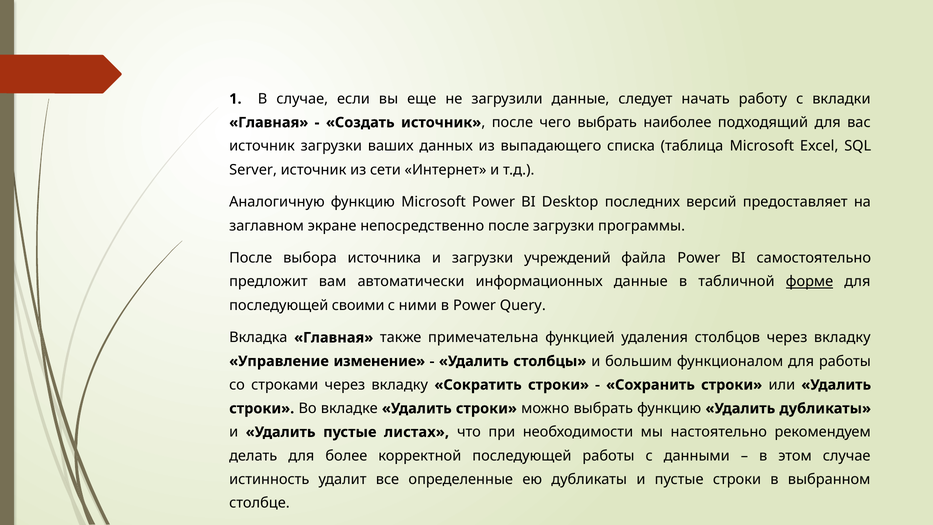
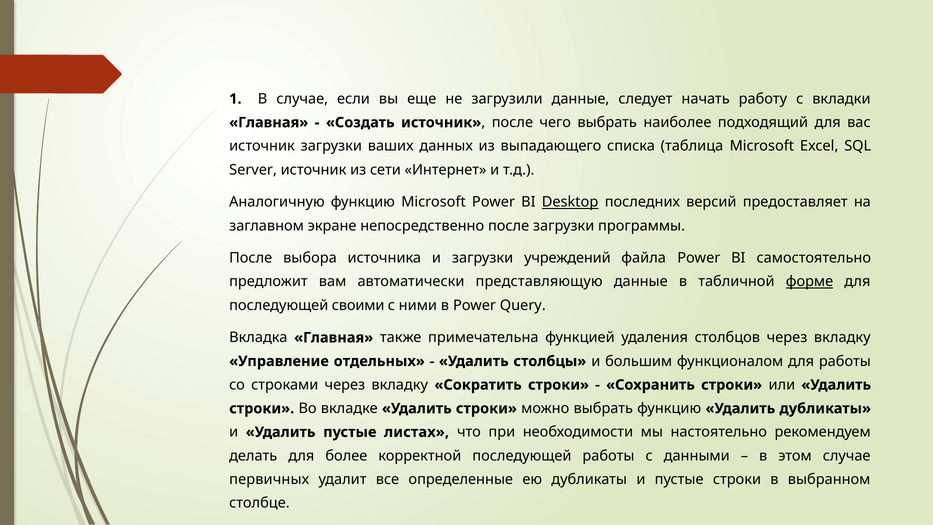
Desktop underline: none -> present
информационных: информационных -> представляющую
изменение: изменение -> отдельных
истинность: истинность -> первичных
